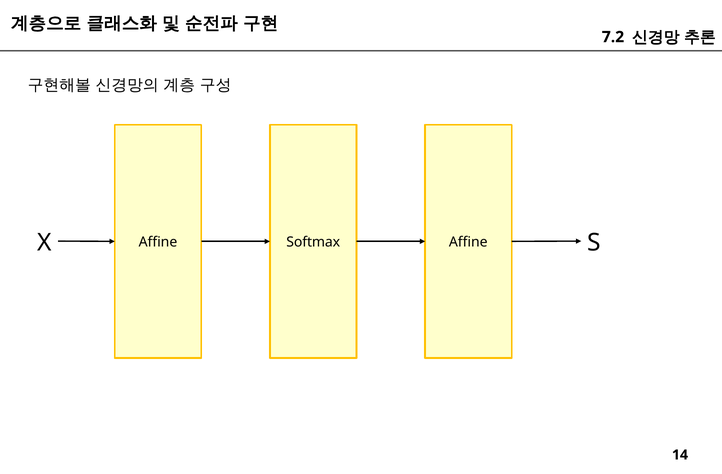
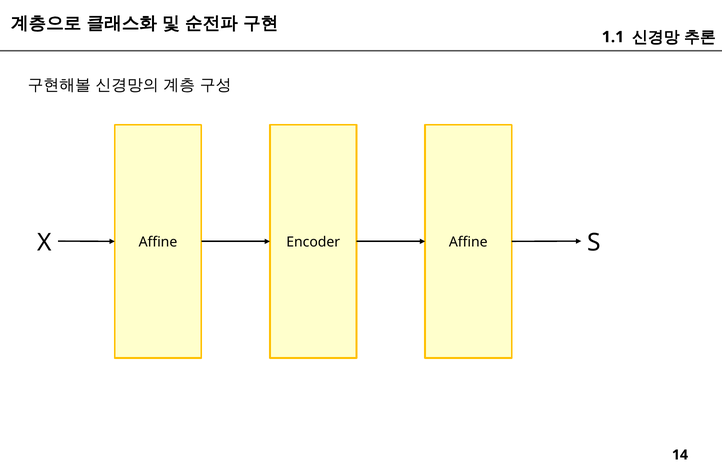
7.2: 7.2 -> 1.1
Softmax: Softmax -> Encoder
